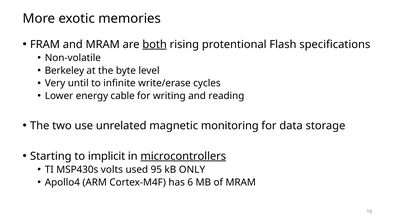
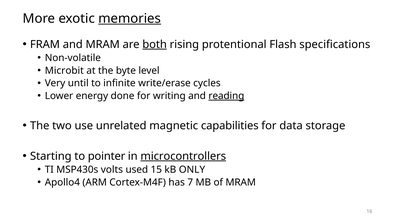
memories underline: none -> present
Berkeley: Berkeley -> Microbit
cable: cable -> done
reading underline: none -> present
monitoring: monitoring -> capabilities
implicit: implicit -> pointer
95: 95 -> 15
6: 6 -> 7
